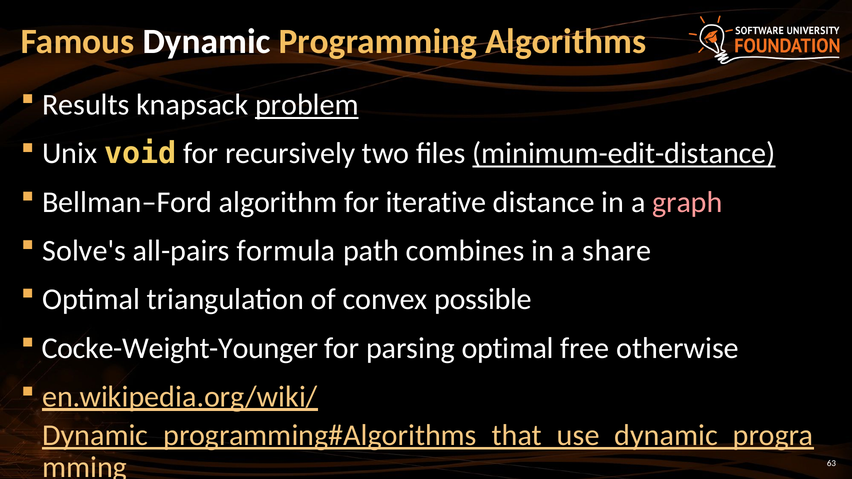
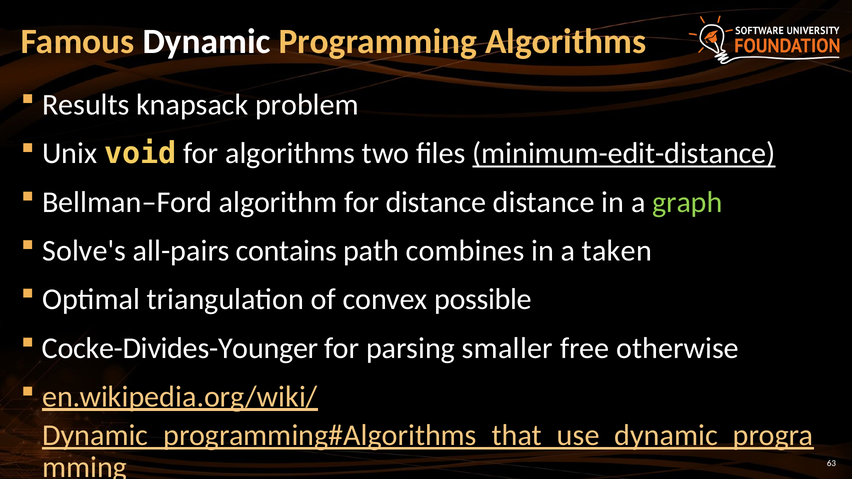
problem underline: present -> none
for recursively: recursively -> algorithms
for iterative: iterative -> distance
graph colour: pink -> light green
formula: formula -> contains
share: share -> taken
Cocke-Weight-Younger: Cocke-Weight-Younger -> Cocke-Divides-Younger
parsing optimal: optimal -> smaller
